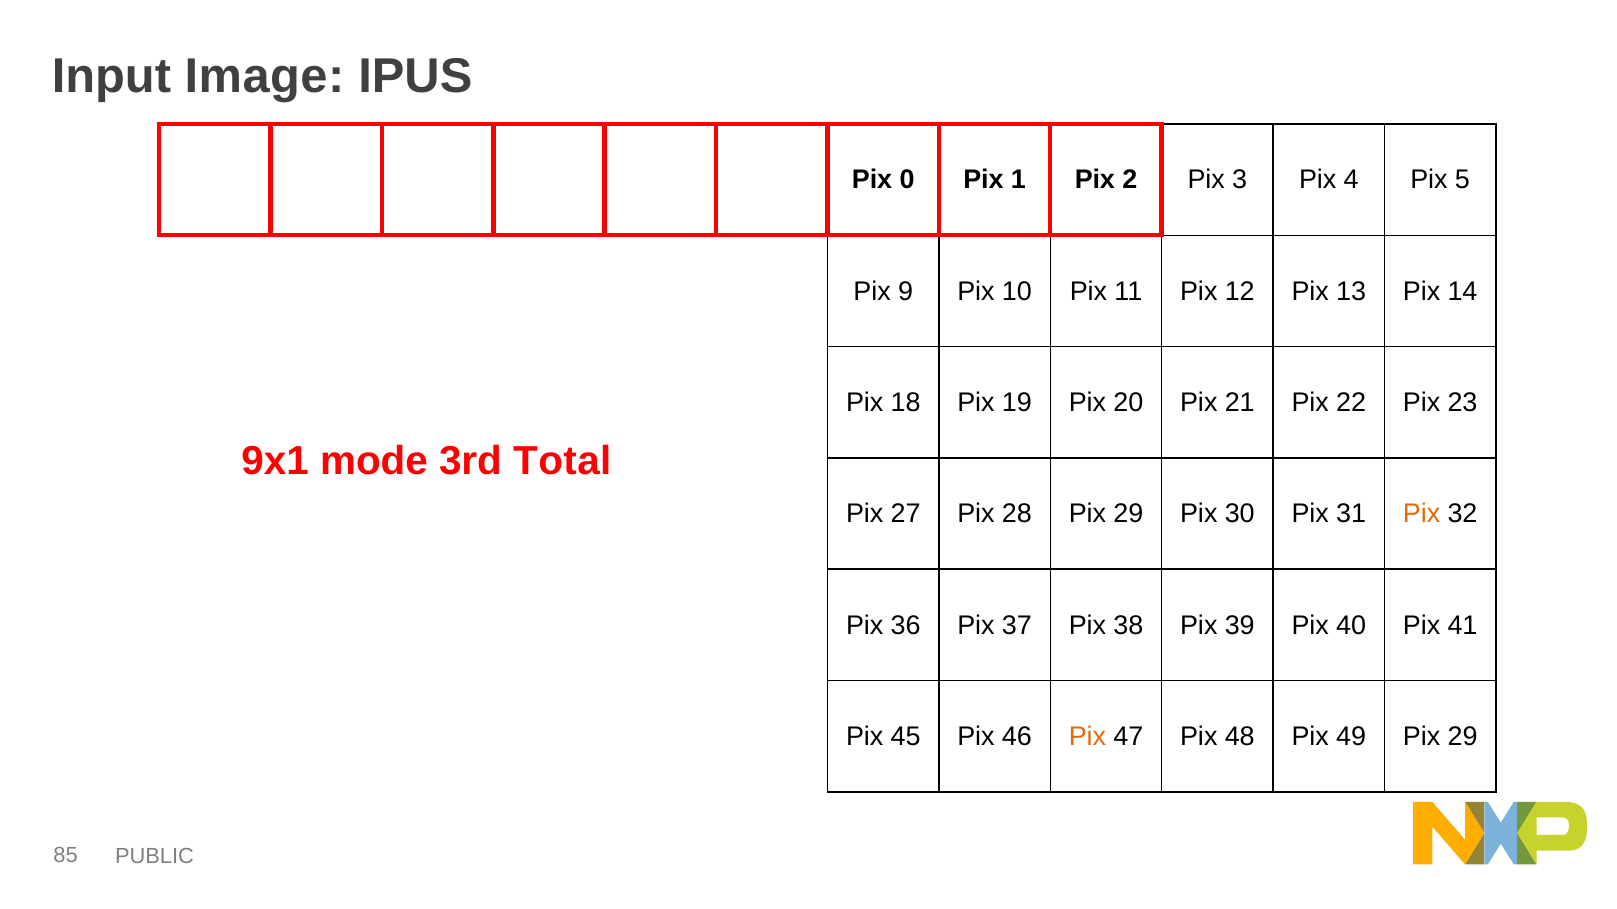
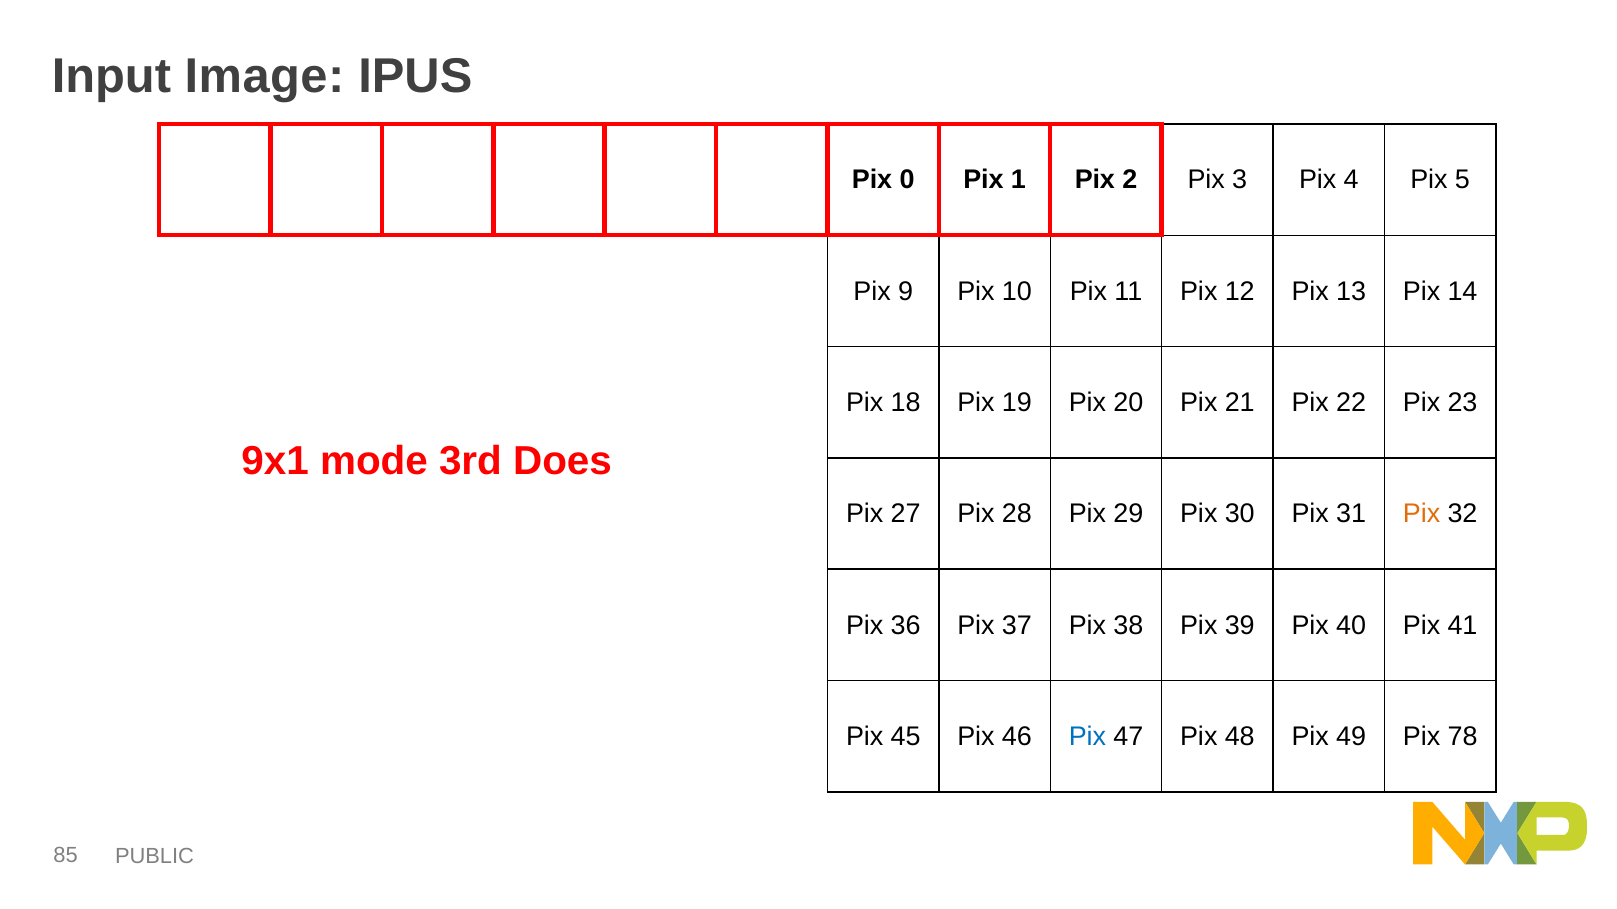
Total: Total -> Does
Pix at (1087, 737) colour: orange -> blue
49 Pix 29: 29 -> 78
